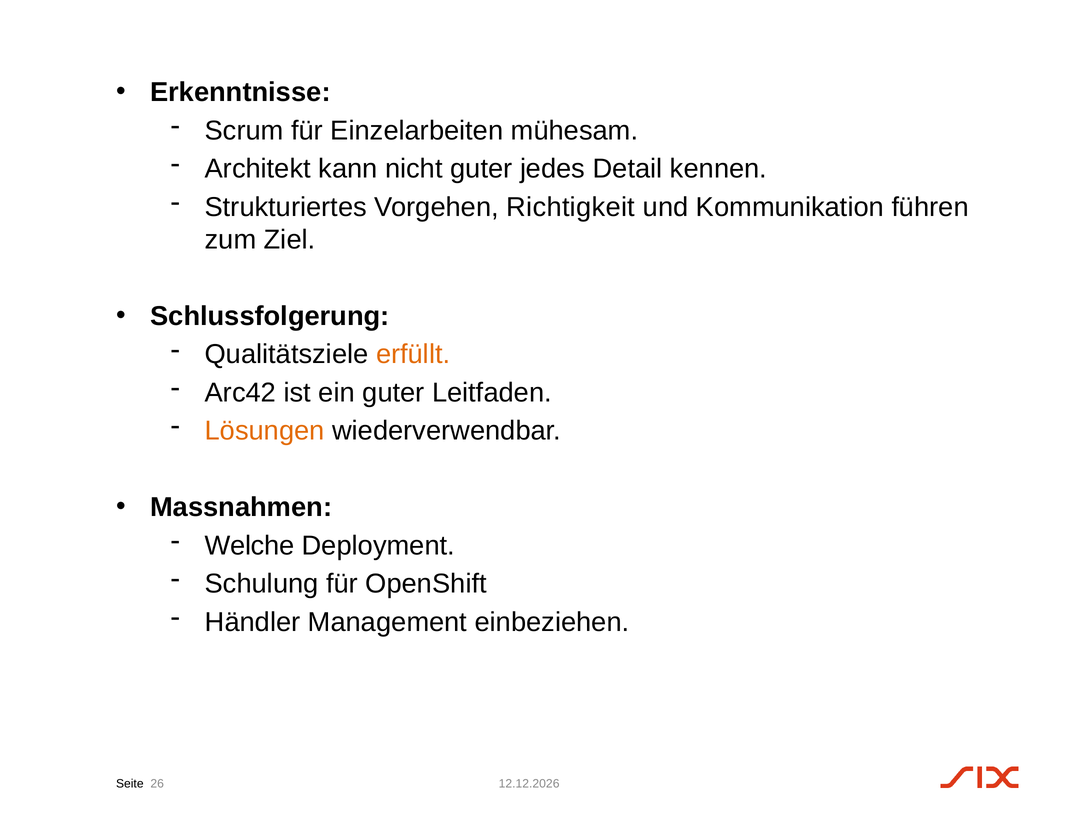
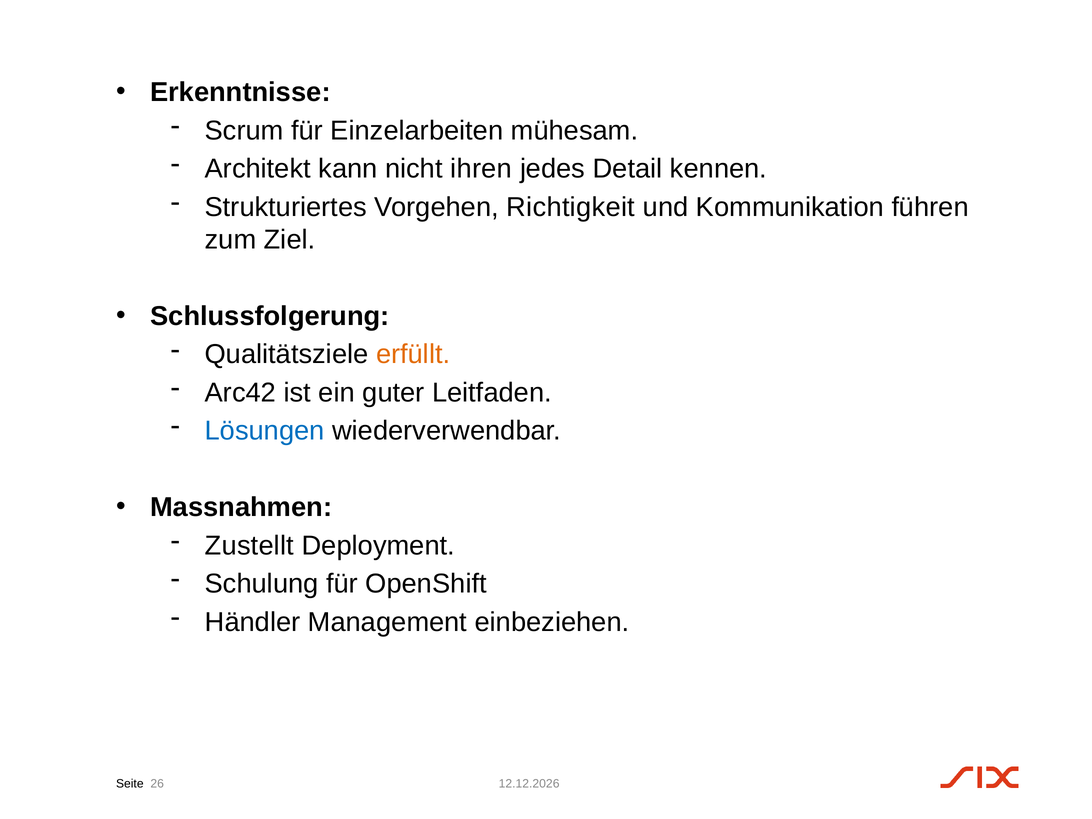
nicht guter: guter -> ihren
Lösungen colour: orange -> blue
Welche: Welche -> Zustellt
